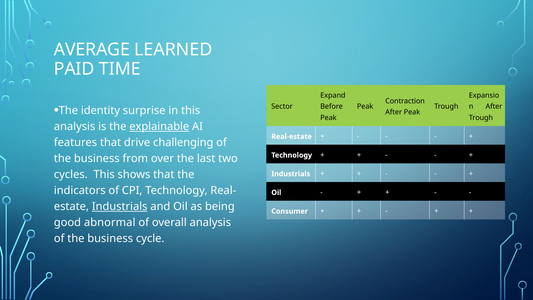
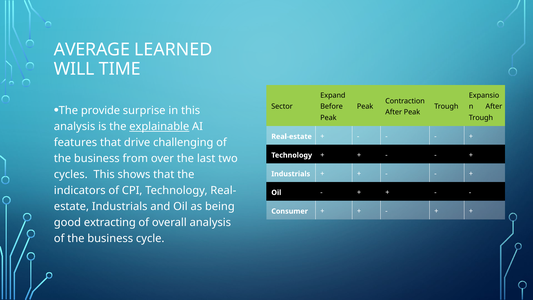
PAID: PAID -> WILL
identity: identity -> provide
Industrials at (120, 206) underline: present -> none
abnormal: abnormal -> extracting
